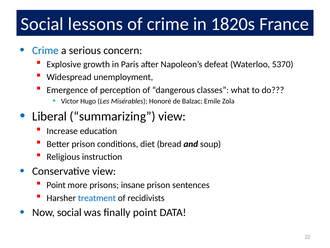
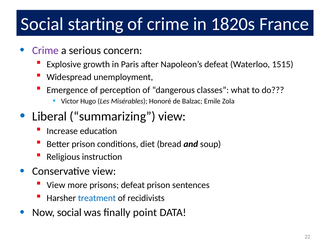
lessons: lessons -> starting
Crime at (45, 50) colour: blue -> purple
5370: 5370 -> 1515
Point at (56, 185): Point -> View
prisons insane: insane -> defeat
